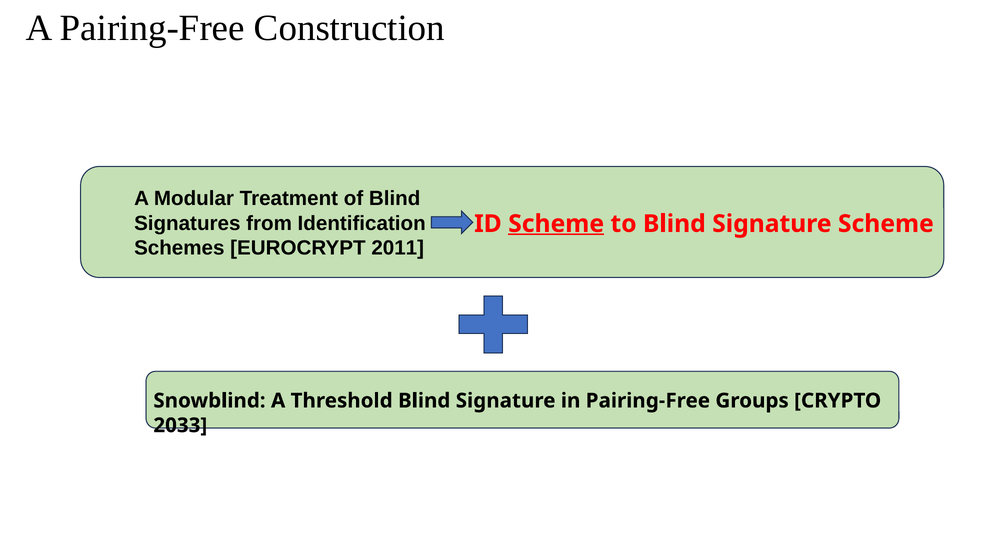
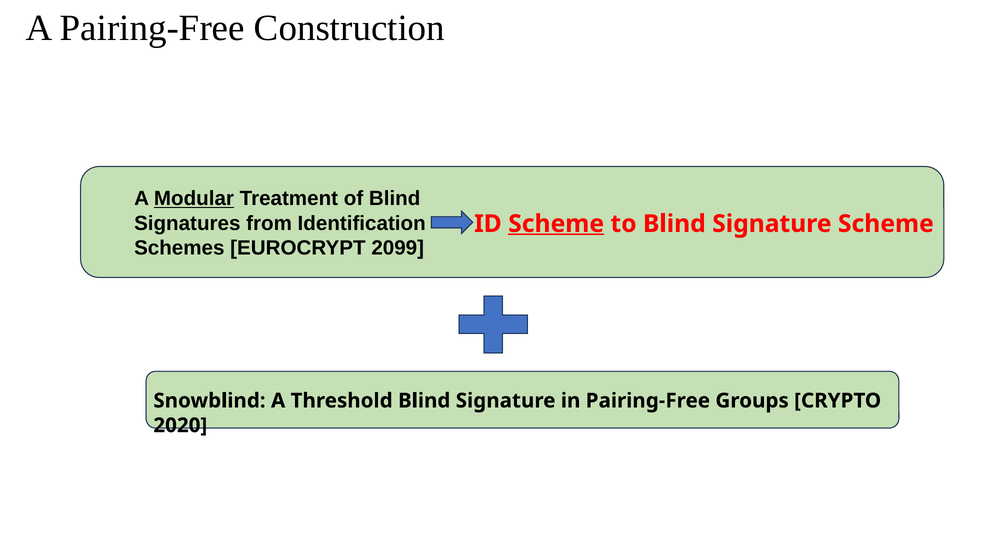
Modular underline: none -> present
2011: 2011 -> 2099
2033: 2033 -> 2020
